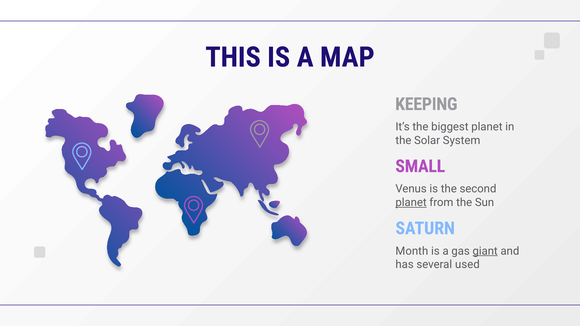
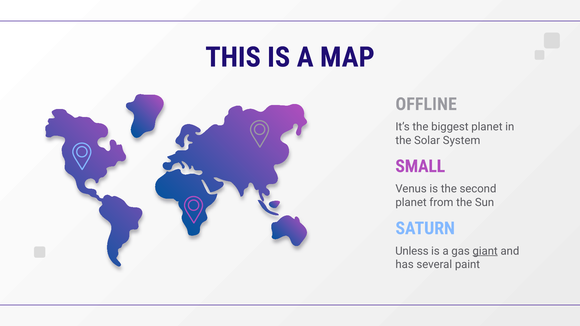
KEEPING: KEEPING -> OFFLINE
planet at (411, 203) underline: present -> none
Month: Month -> Unless
used: used -> paint
